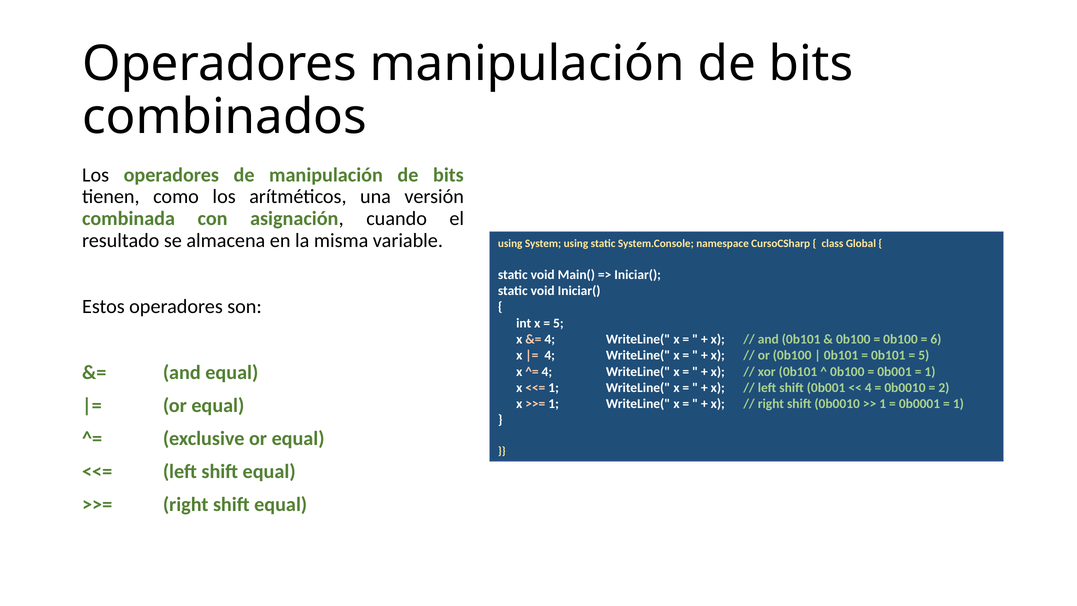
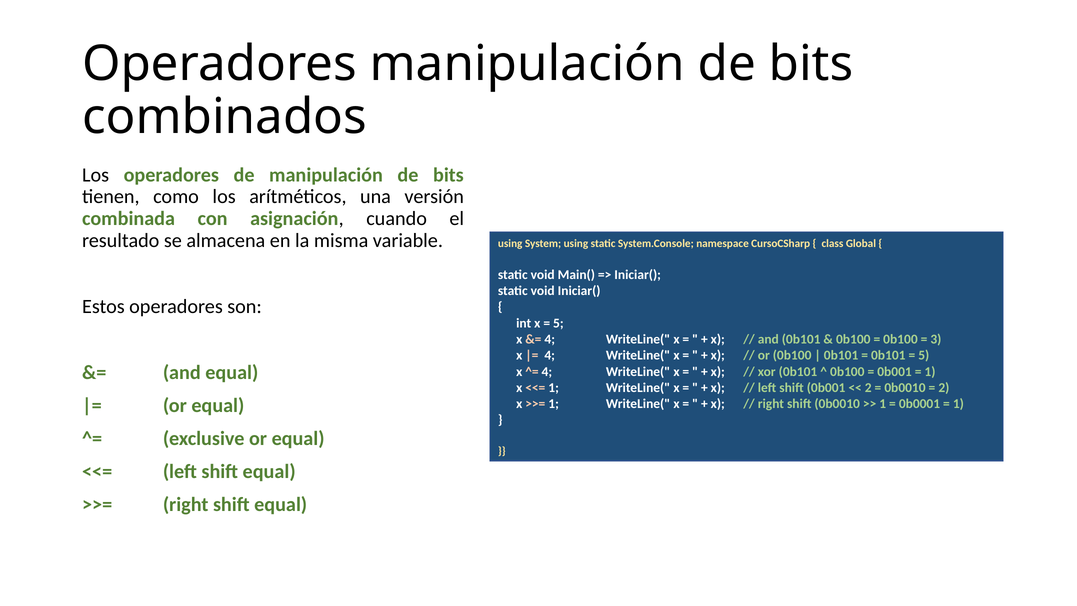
6: 6 -> 3
4 at (868, 388): 4 -> 2
